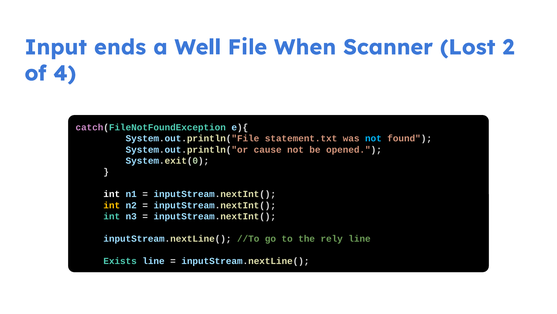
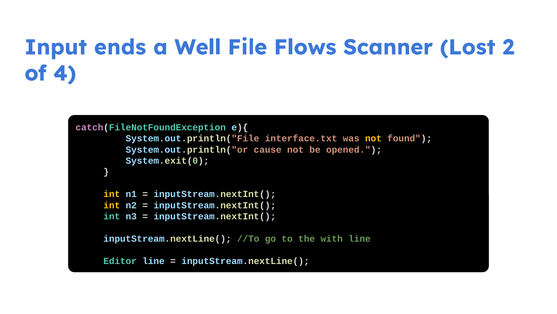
When: When -> Flows
statement.txt: statement.txt -> interface.txt
not at (373, 138) colour: light blue -> yellow
int at (112, 194) colour: white -> yellow
rely: rely -> with
Exists: Exists -> Editor
